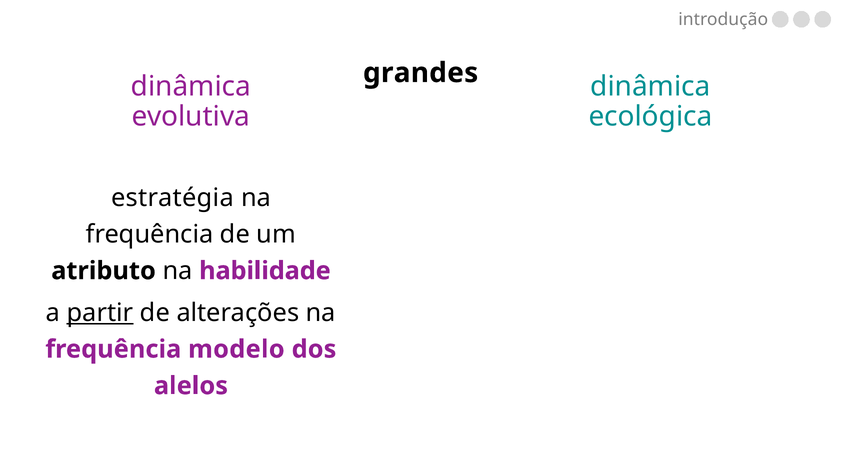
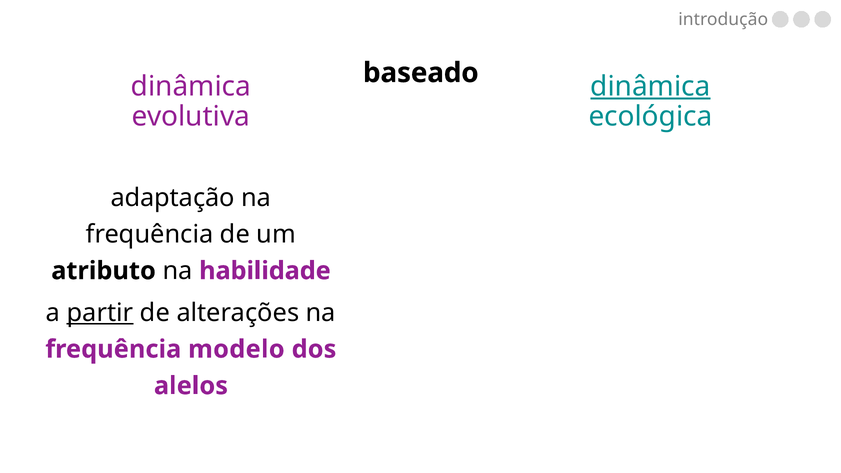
grandes: grandes -> baseado
dinâmica at (651, 86) underline: none -> present
estratégia: estratégia -> adaptação
